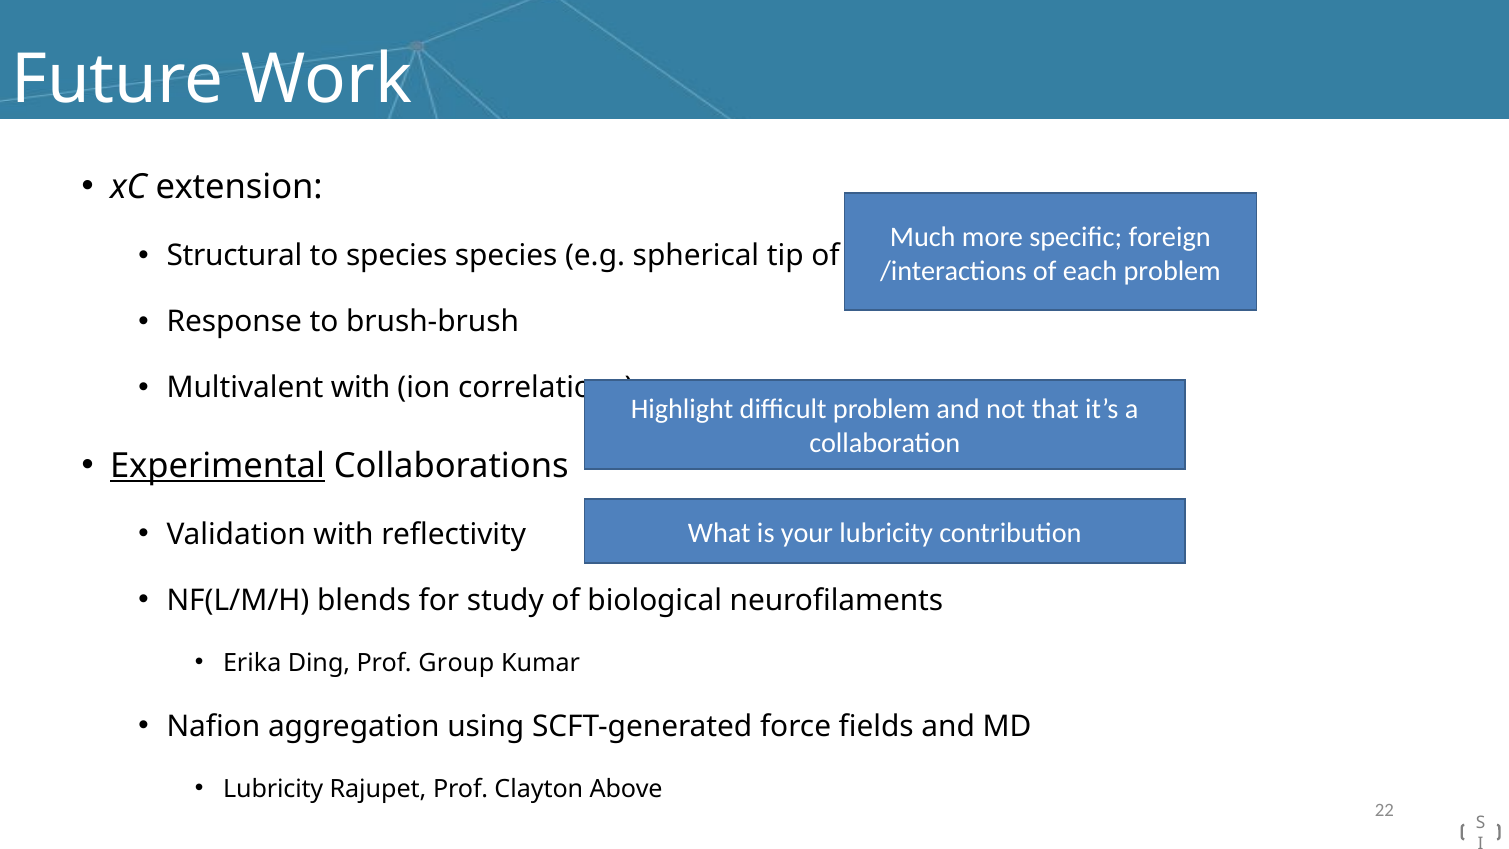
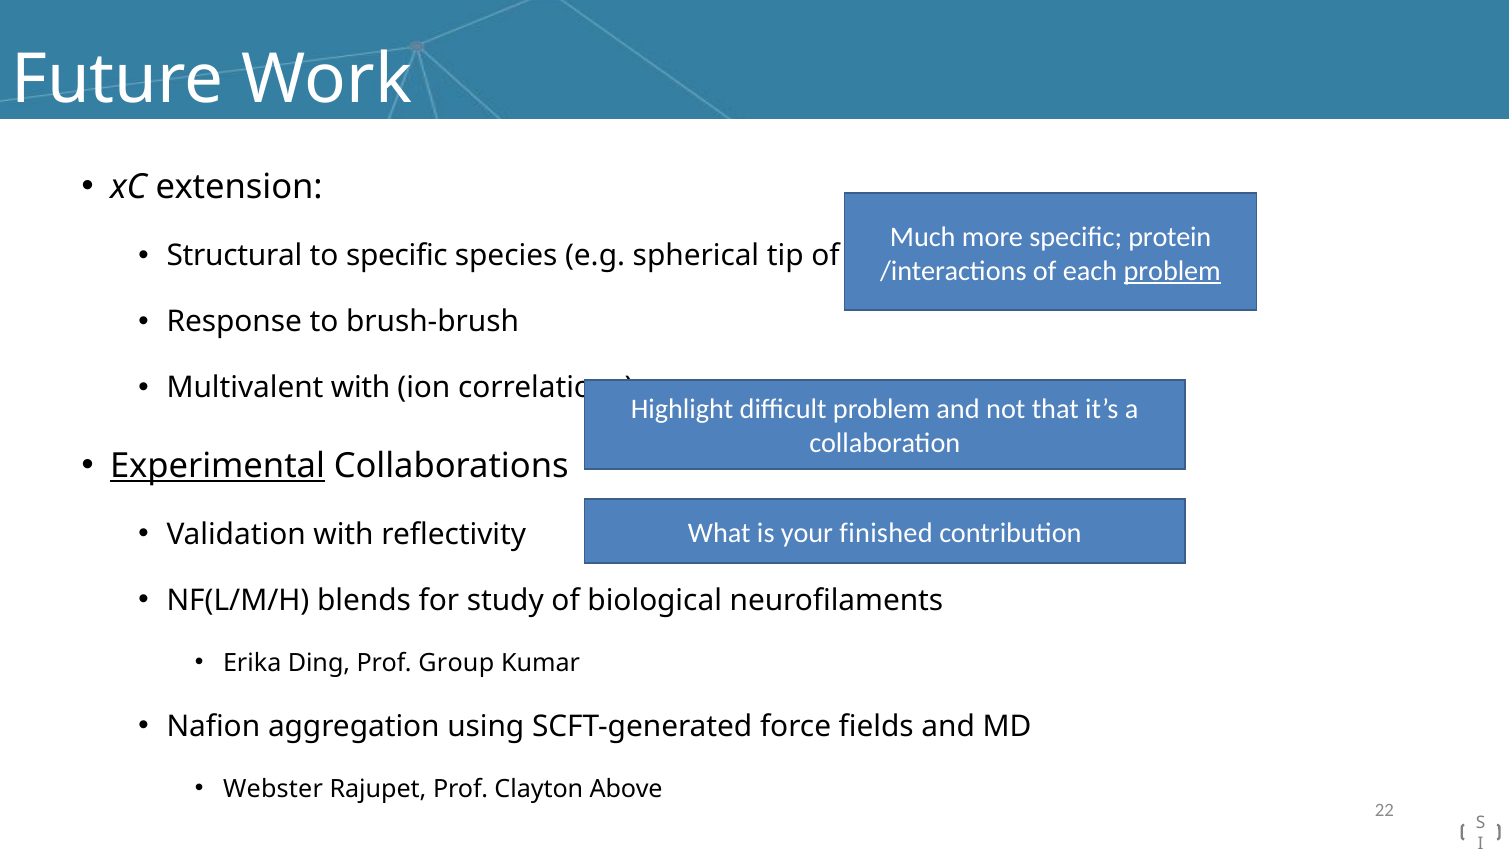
foreign: foreign -> protein
to species: species -> specific
problem at (1172, 271) underline: none -> present
your lubricity: lubricity -> finished
Lubricity at (273, 789): Lubricity -> Webster
